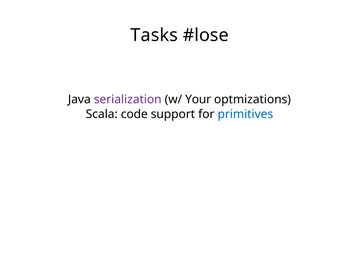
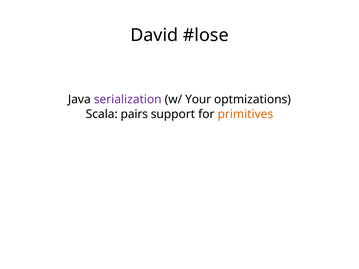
Tasks: Tasks -> David
code: code -> pairs
primitives colour: blue -> orange
